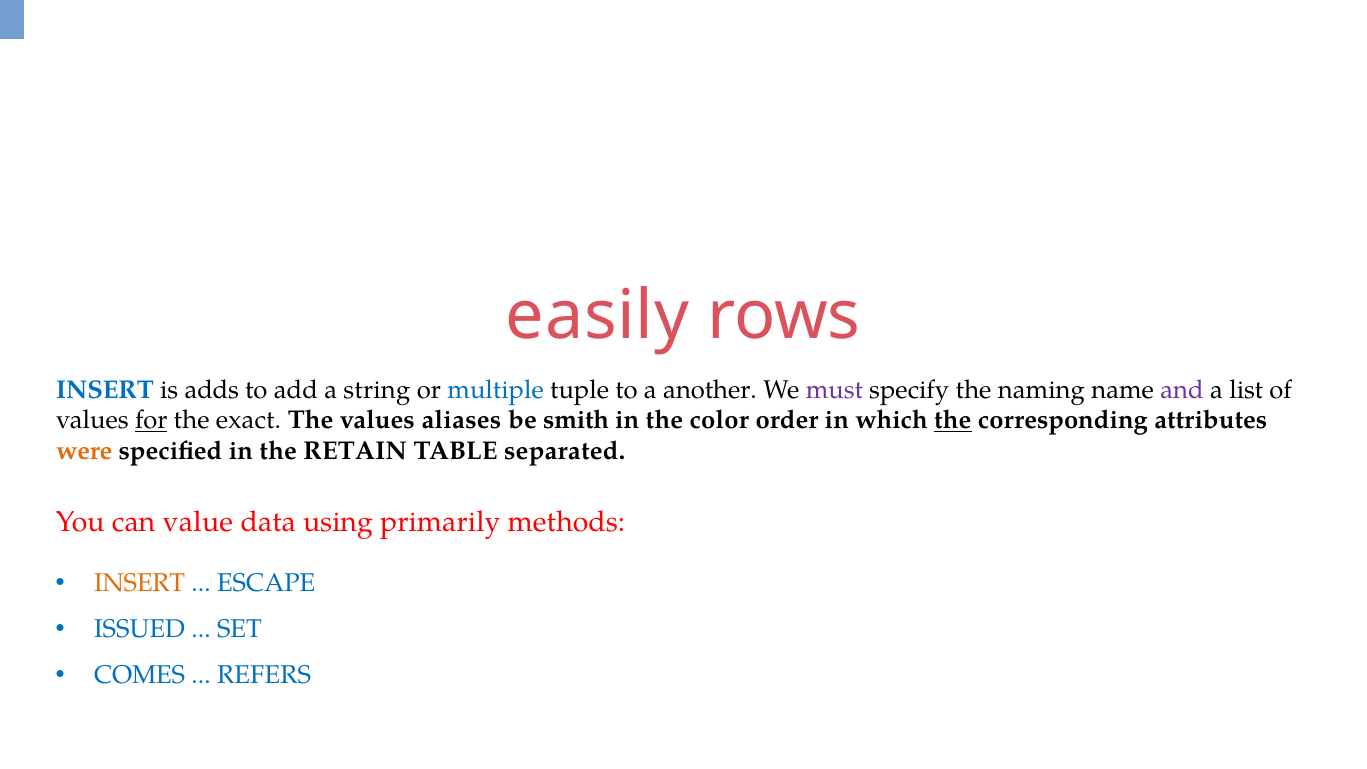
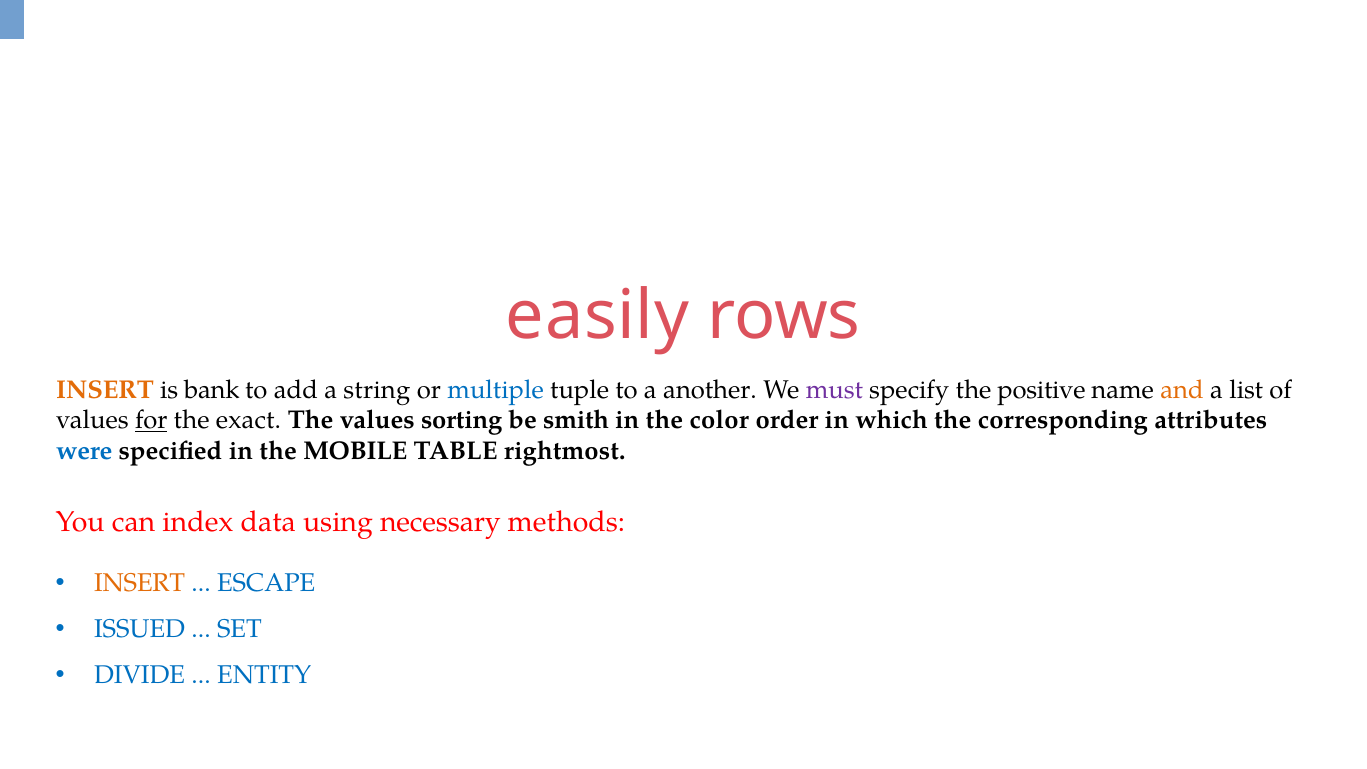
INSERT at (105, 390) colour: blue -> orange
adds: adds -> bank
naming: naming -> positive
and colour: purple -> orange
aliases: aliases -> sorting
the at (953, 420) underline: present -> none
were colour: orange -> blue
RETAIN: RETAIN -> MOBILE
separated: separated -> rightmost
value: value -> index
primarily: primarily -> necessary
COMES: COMES -> DIVIDE
REFERS: REFERS -> ENTITY
